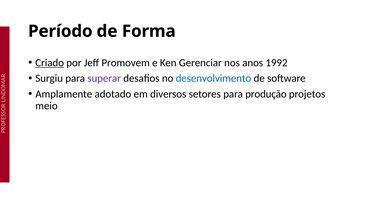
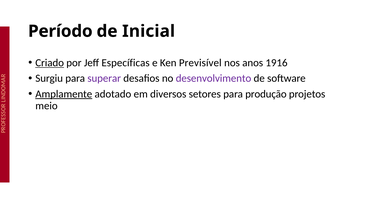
Forma: Forma -> Inicial
Promovem: Promovem -> Específicas
Gerenciar: Gerenciar -> Previsível
1992: 1992 -> 1916
desenvolvimento colour: blue -> purple
Amplamente underline: none -> present
